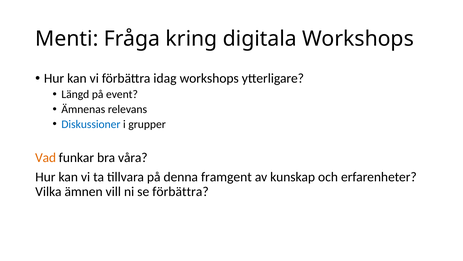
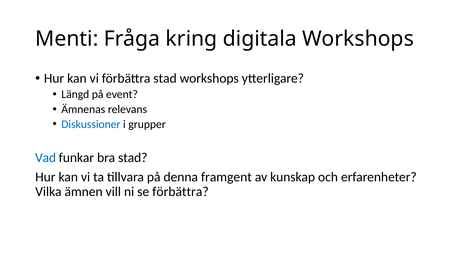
förbättra idag: idag -> stad
Vad colour: orange -> blue
bra våra: våra -> stad
